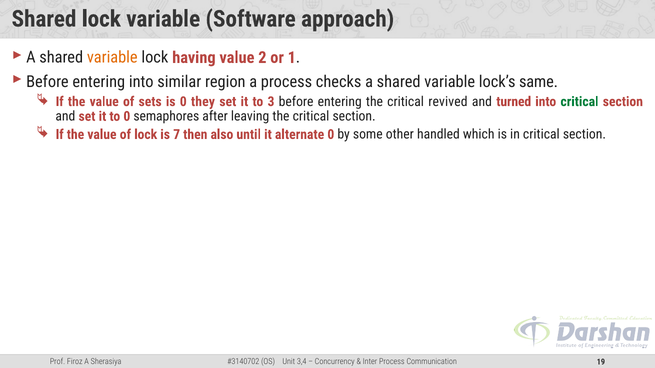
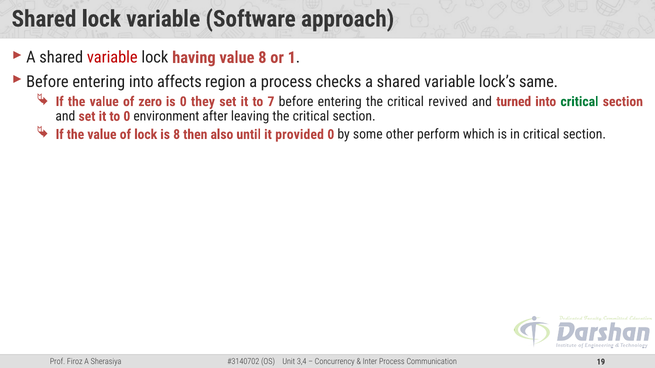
variable at (112, 58) colour: orange -> red
value 2: 2 -> 8
similar: similar -> affects
sets: sets -> zero
3: 3 -> 7
semaphores: semaphores -> environment
is 7: 7 -> 8
alternate: alternate -> provided
handled: handled -> perform
